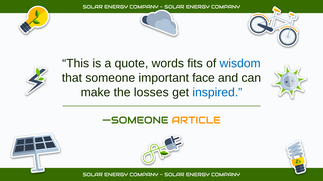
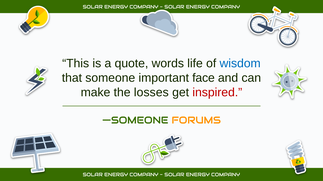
fits: fits -> life
inspired colour: blue -> red
ARTICLE: ARTICLE -> FORUMS
